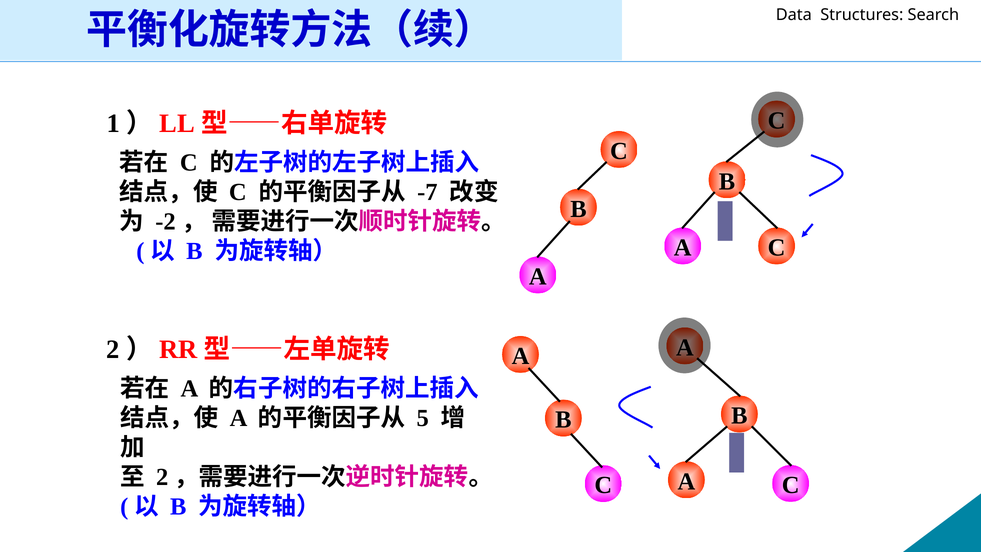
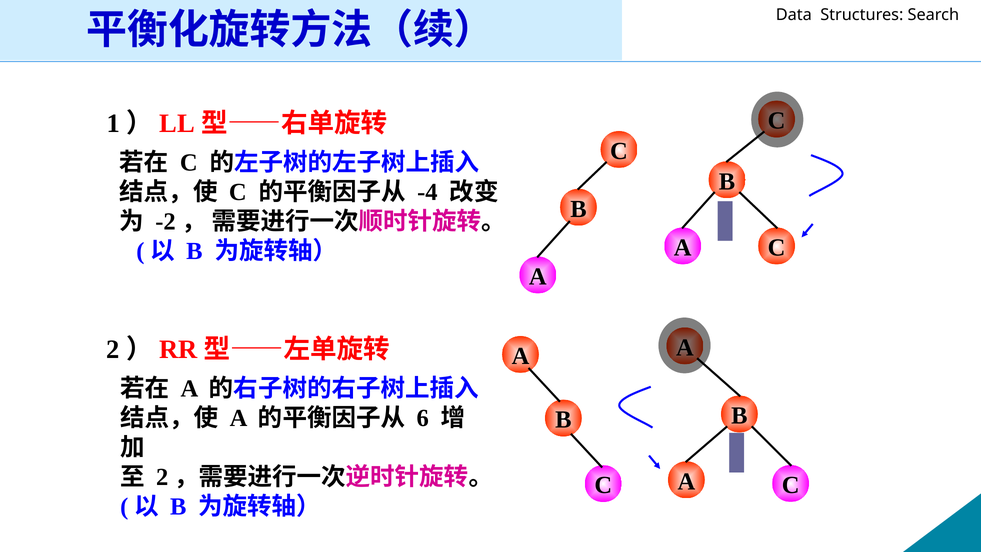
-7: -7 -> -4
5: 5 -> 6
